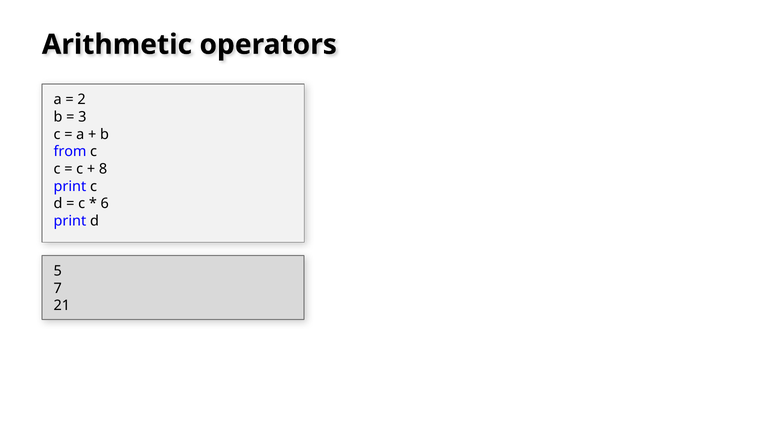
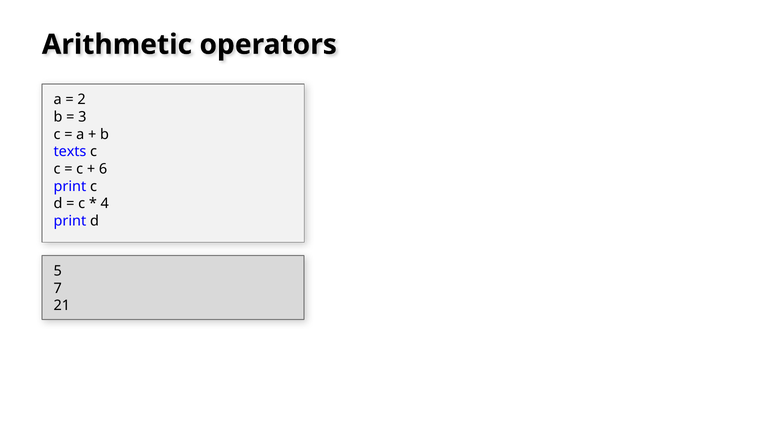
from: from -> texts
8: 8 -> 6
6: 6 -> 4
